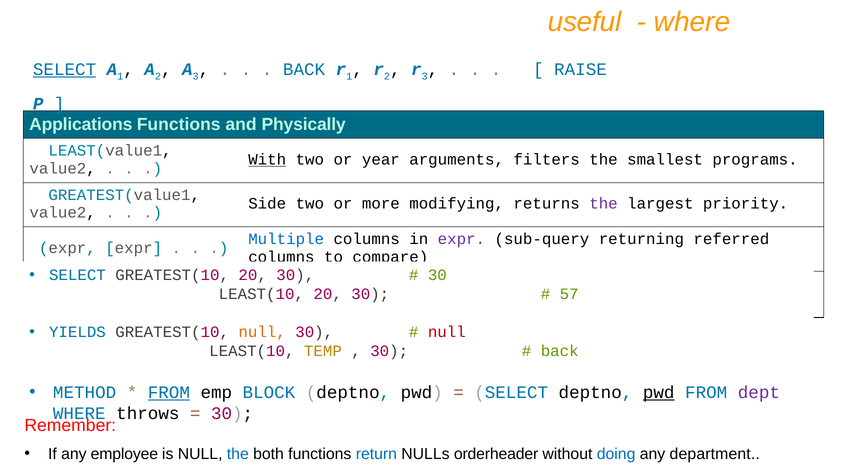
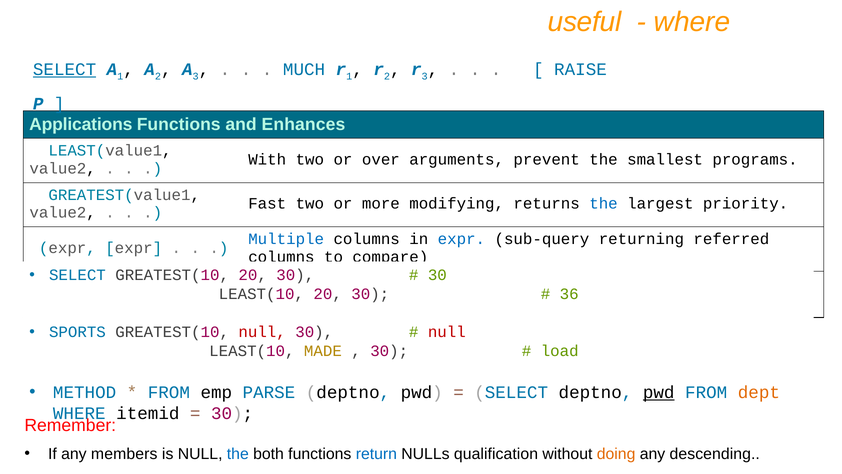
BACK at (304, 70): BACK -> MUCH
Physically: Physically -> Enhances
With underline: present -> none
year: year -> over
filters: filters -> prevent
Side: Side -> Fast
the at (603, 204) colour: purple -> blue
expr at (461, 239) colour: purple -> blue
57: 57 -> 36
YIELDS: YIELDS -> SPORTS
null at (262, 332) colour: orange -> red
TEMP: TEMP -> MADE
back at (560, 351): back -> load
FROM at (169, 392) underline: present -> none
BLOCK: BLOCK -> PARSE
dept colour: purple -> orange
throws: throws -> itemid
employee: employee -> members
orderheader: orderheader -> qualification
doing colour: blue -> orange
department: department -> descending
